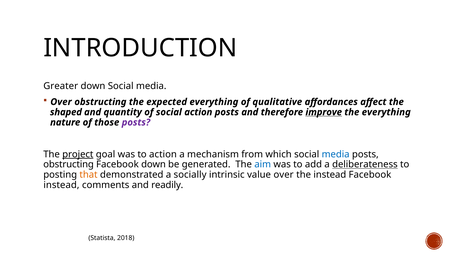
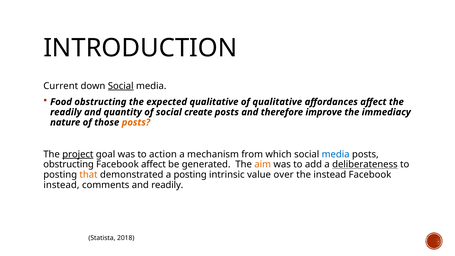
Greater: Greater -> Current
Social at (121, 86) underline: none -> present
Over at (61, 102): Over -> Food
expected everything: everything -> qualitative
shaped at (66, 112): shaped -> readily
social action: action -> create
improve underline: present -> none
the everything: everything -> immediacy
posts at (136, 122) colour: purple -> orange
Facebook down: down -> affect
aim colour: blue -> orange
a socially: socially -> posting
